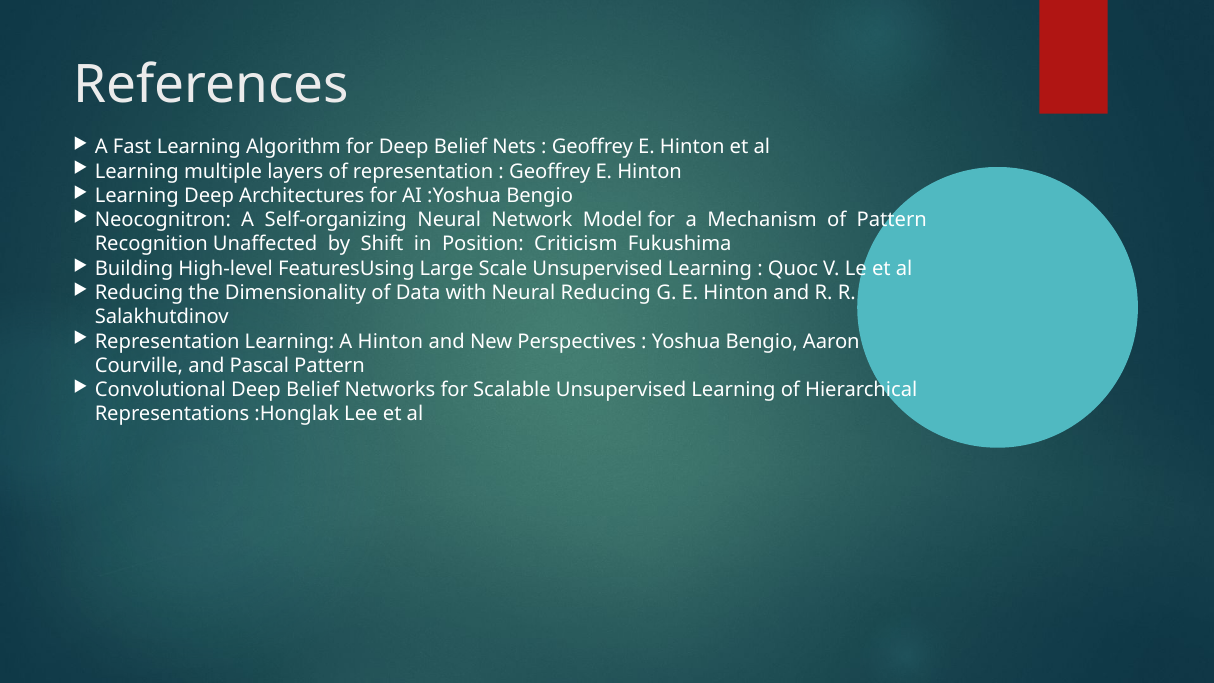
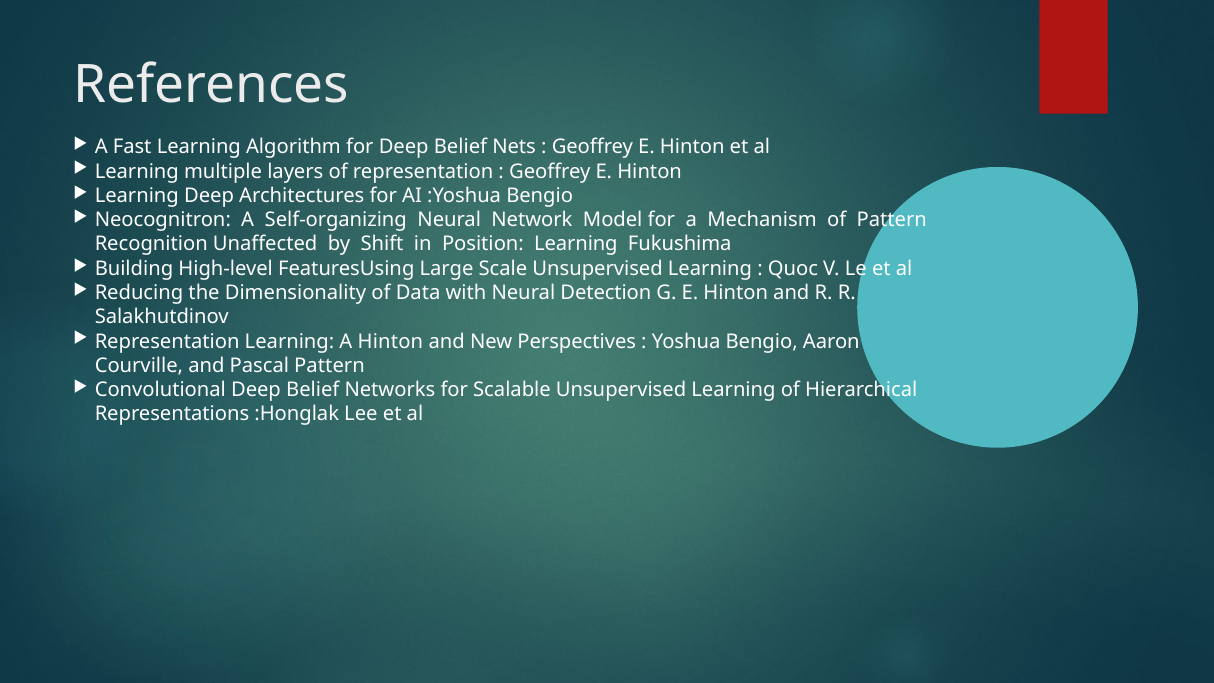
Position Criticism: Criticism -> Learning
Neural Reducing: Reducing -> Detection
